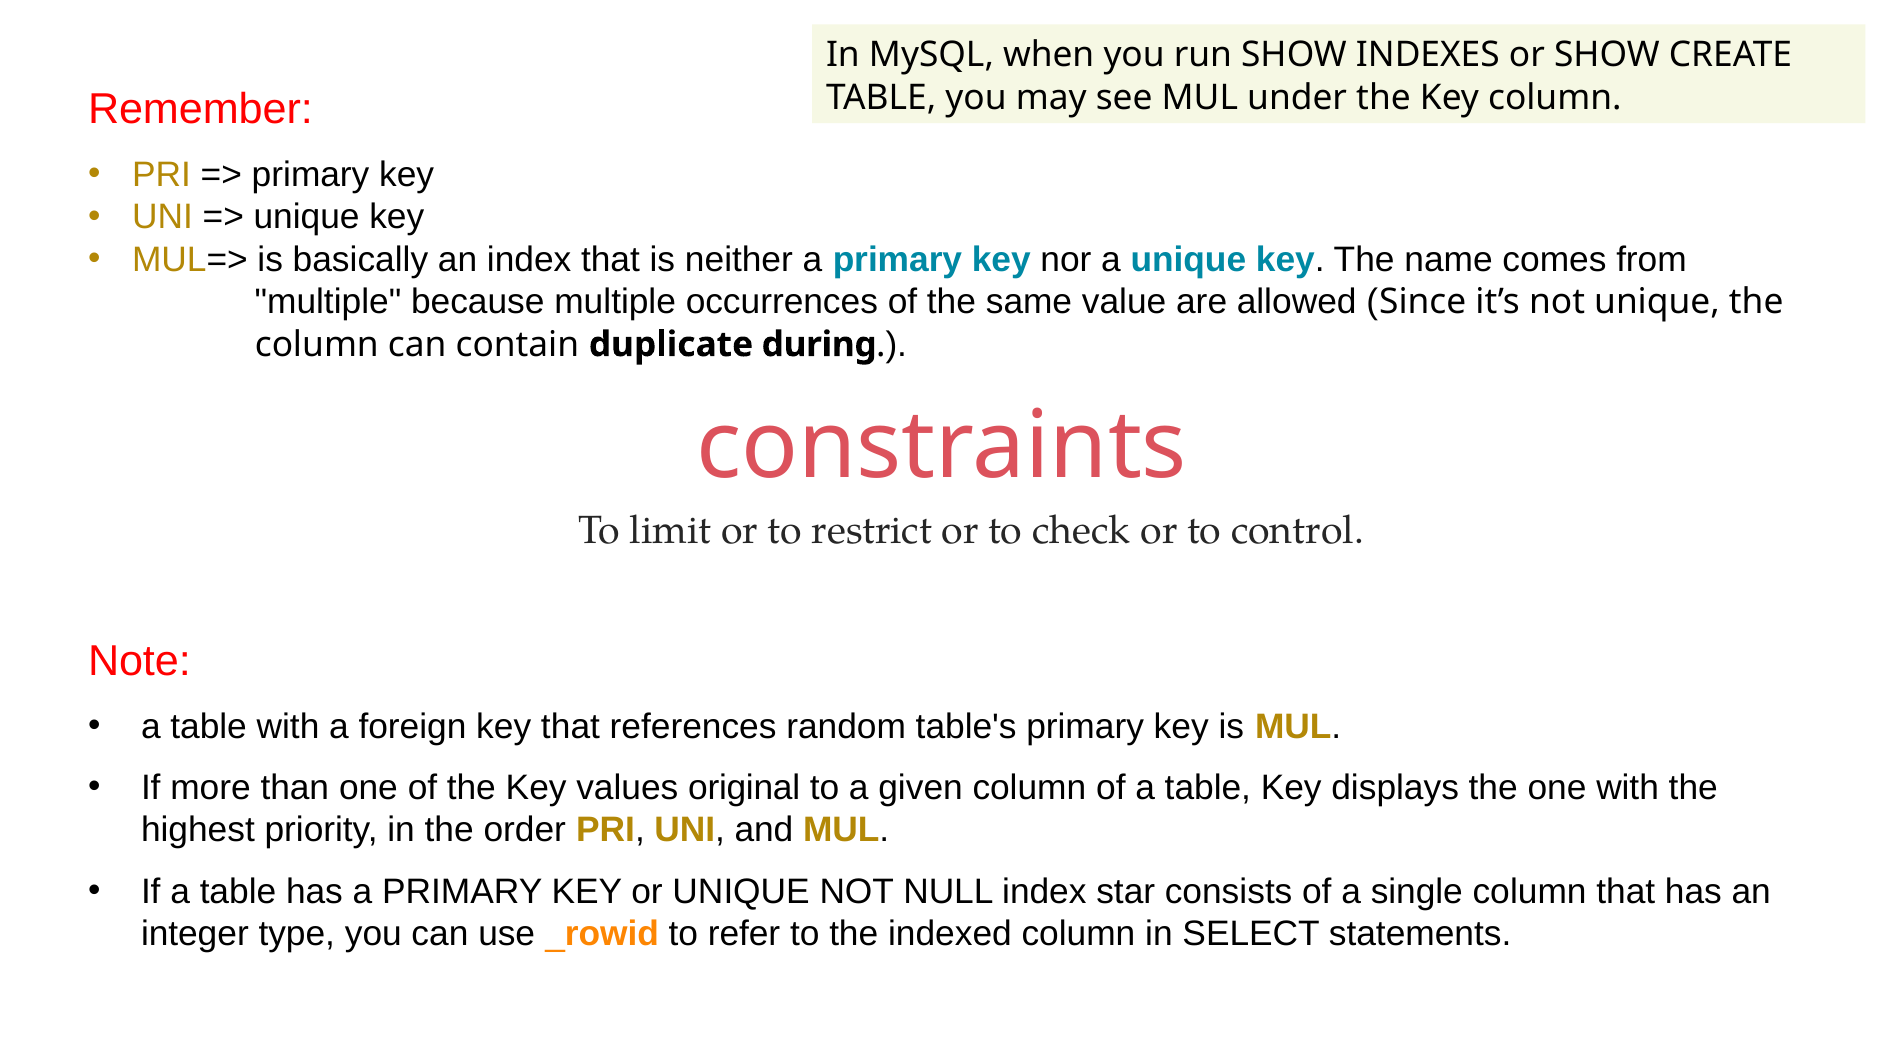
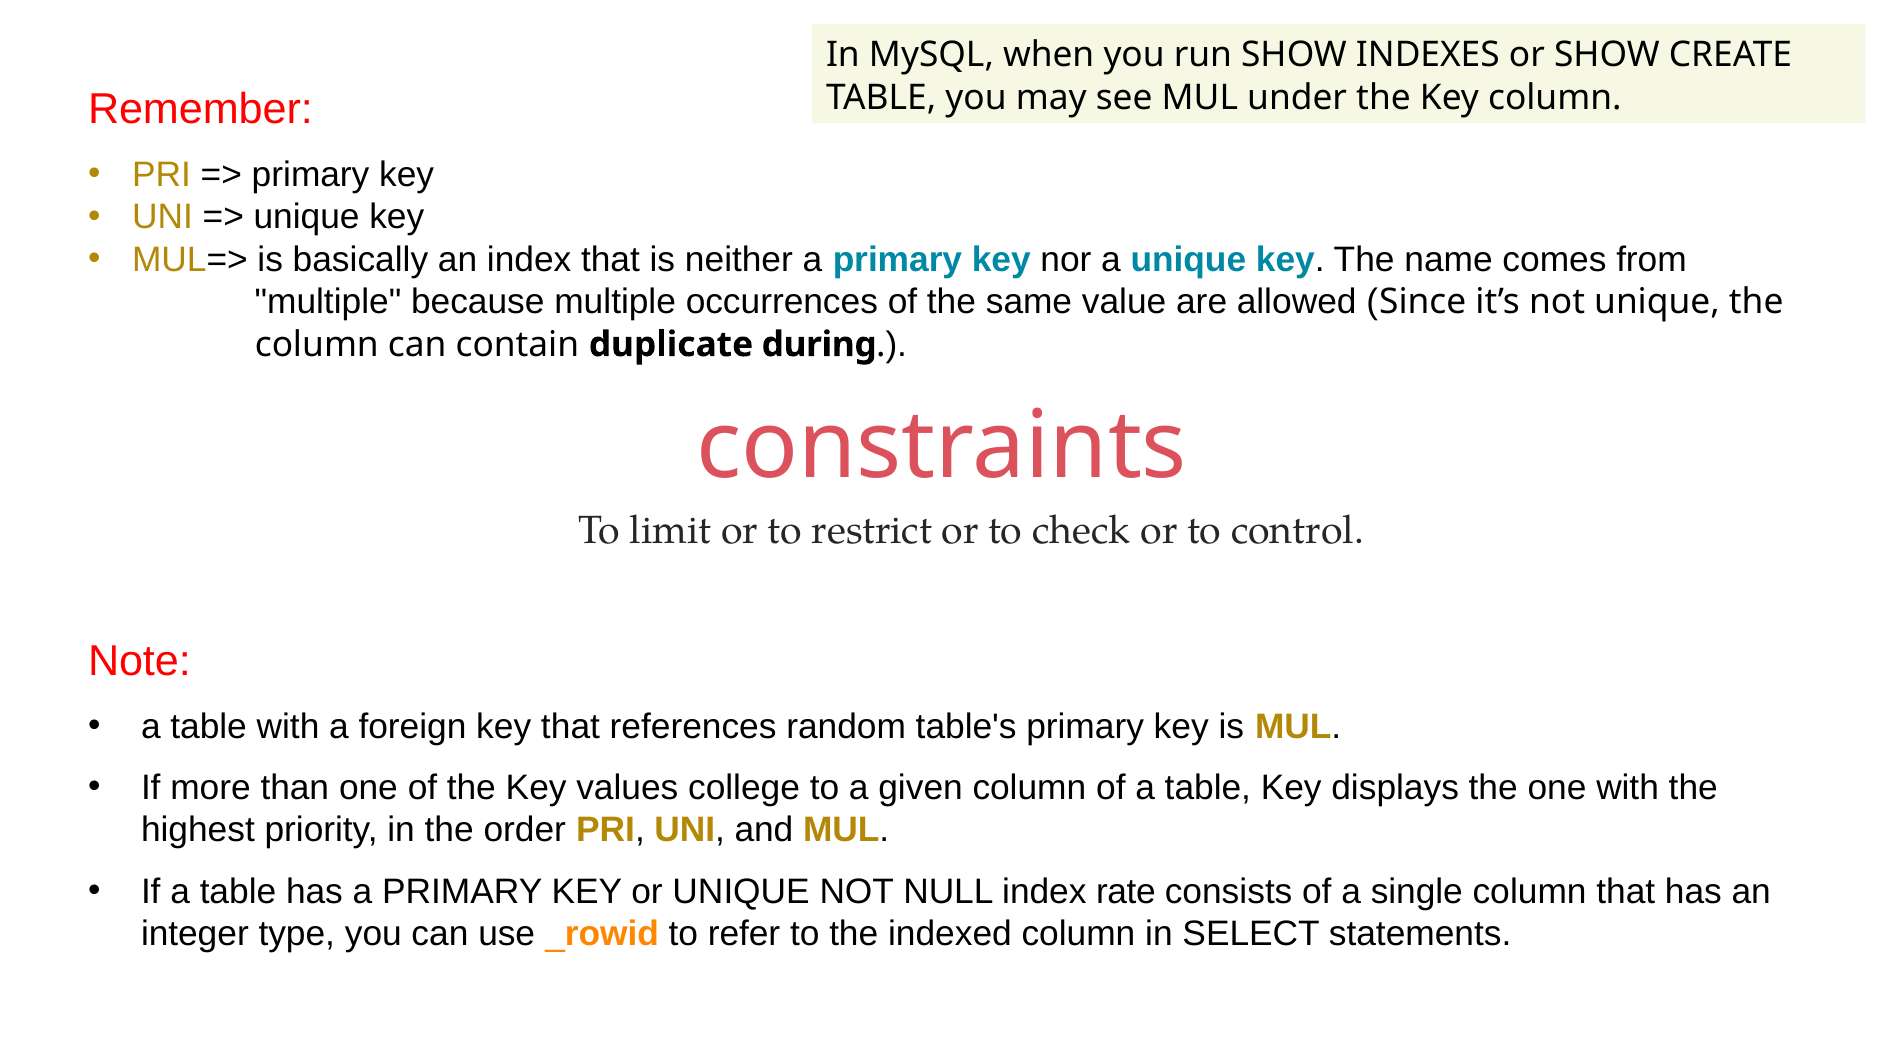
original: original -> college
star: star -> rate
